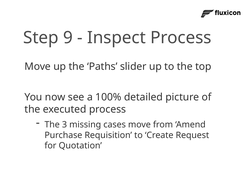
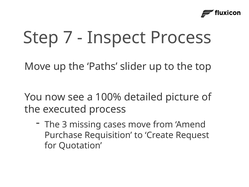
9: 9 -> 7
